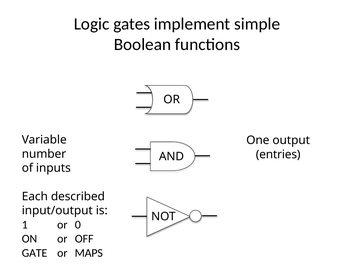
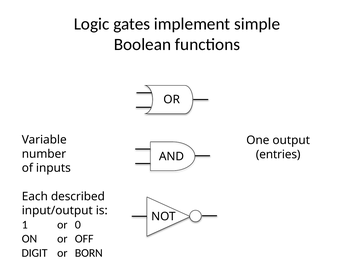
GATE: GATE -> DIGIT
MAPS: MAPS -> BORN
